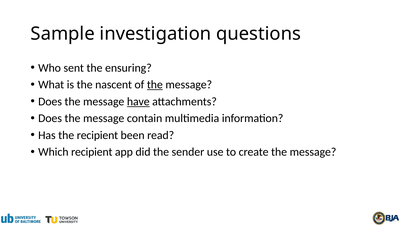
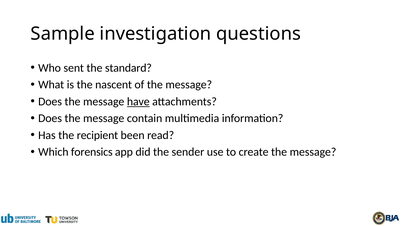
ensuring: ensuring -> standard
the at (155, 85) underline: present -> none
Which recipient: recipient -> forensics
